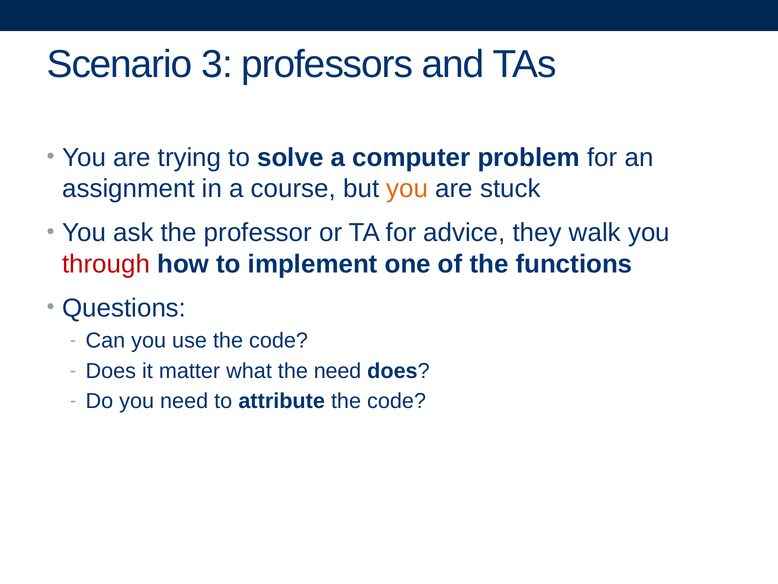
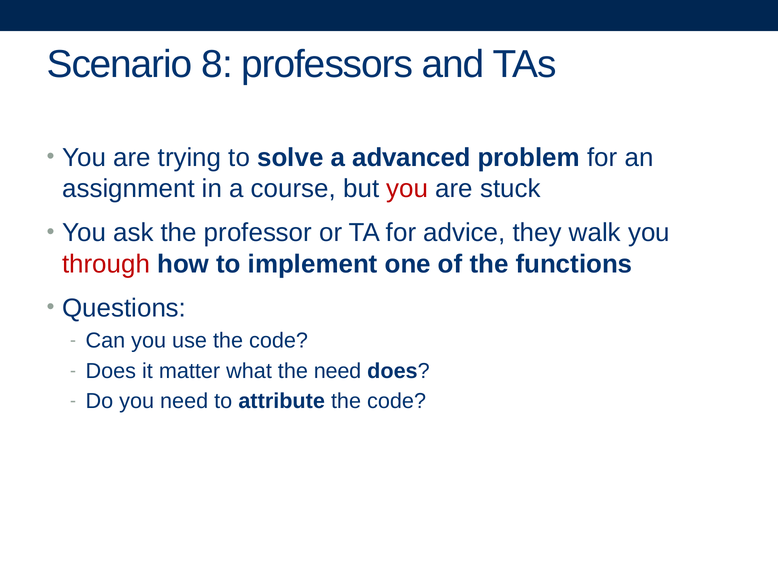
3: 3 -> 8
computer: computer -> advanced
you at (407, 189) colour: orange -> red
